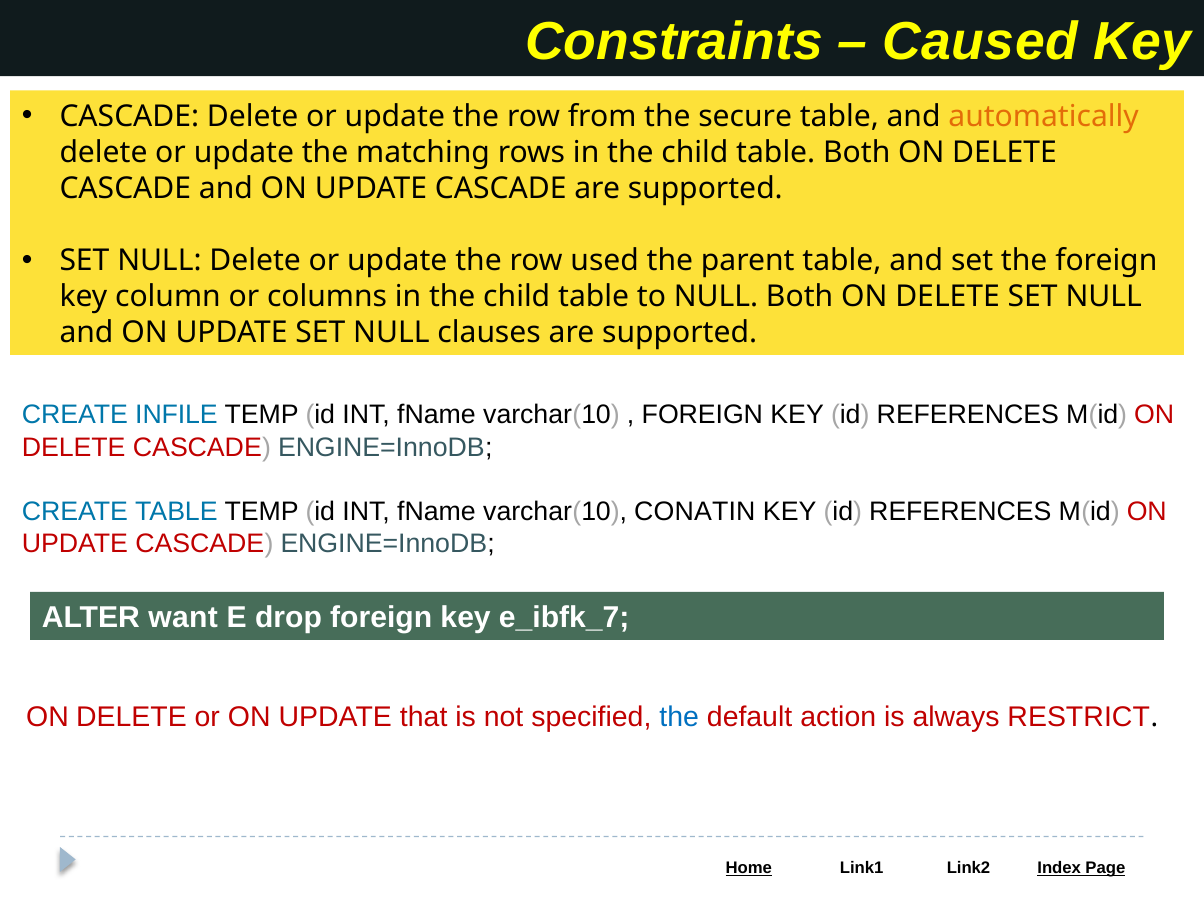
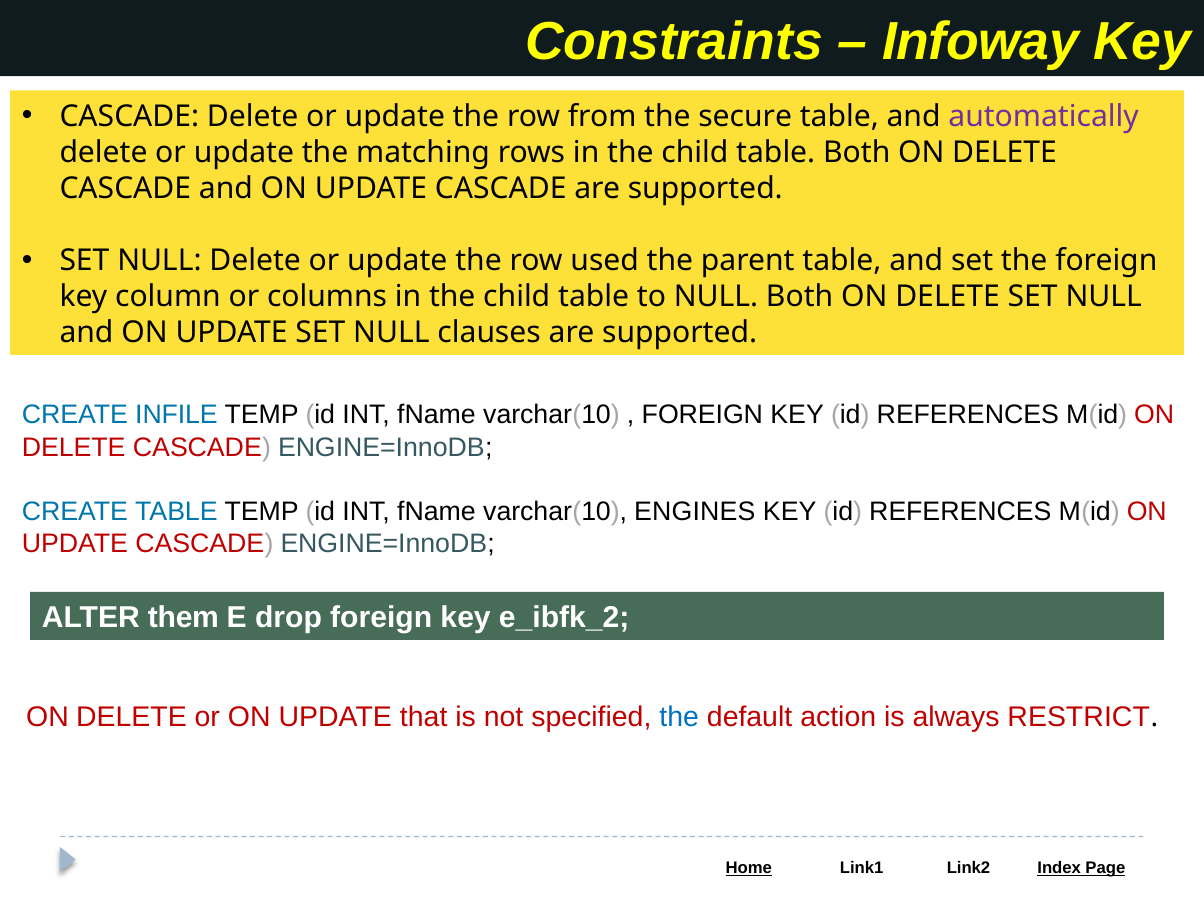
Caused: Caused -> Infoway
automatically colour: orange -> purple
CONATIN: CONATIN -> ENGINES
want: want -> them
e_ibfk_7: e_ibfk_7 -> e_ibfk_2
